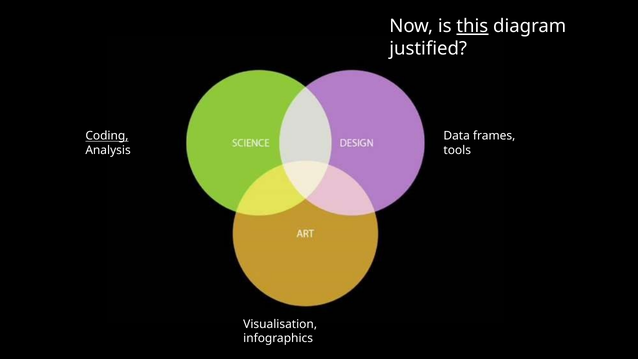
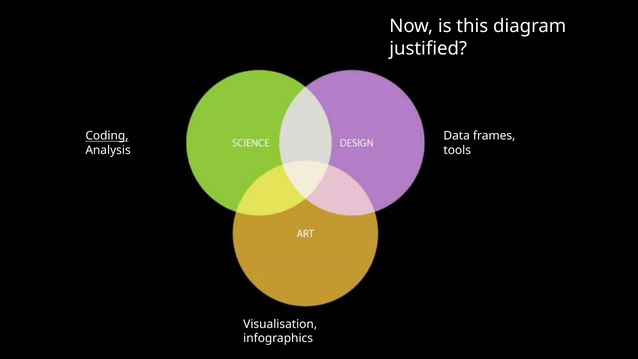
this underline: present -> none
